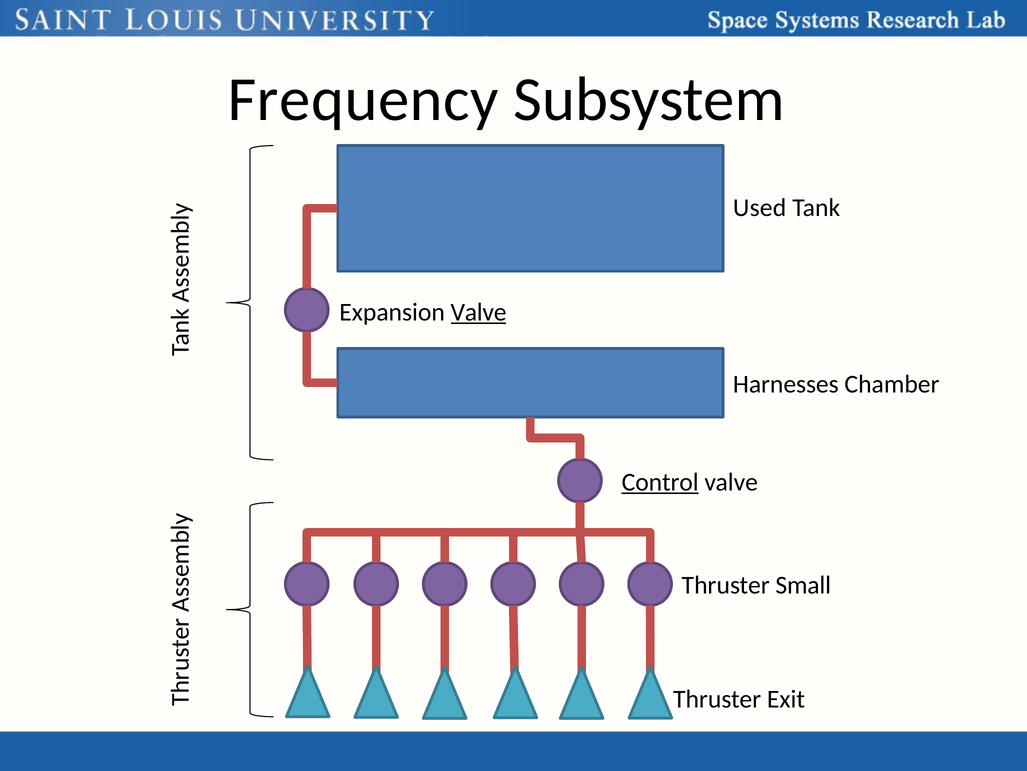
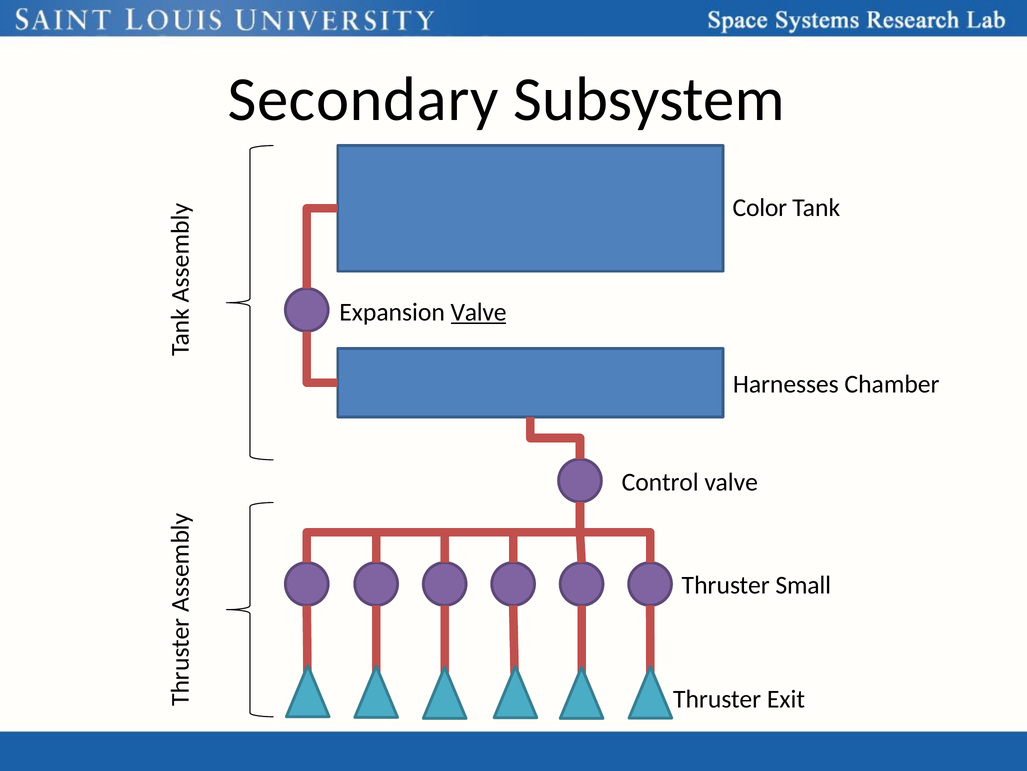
Frequency: Frequency -> Secondary
Used: Used -> Color
Control underline: present -> none
